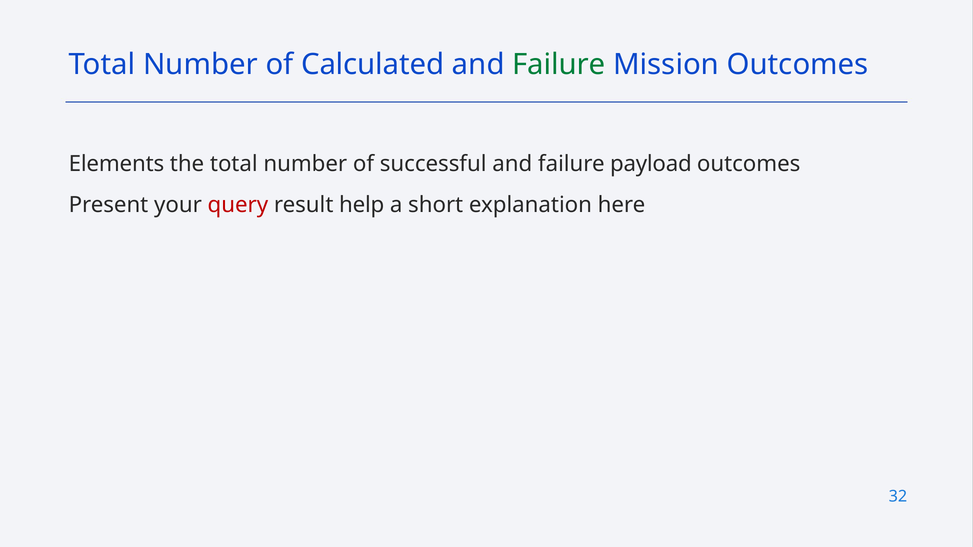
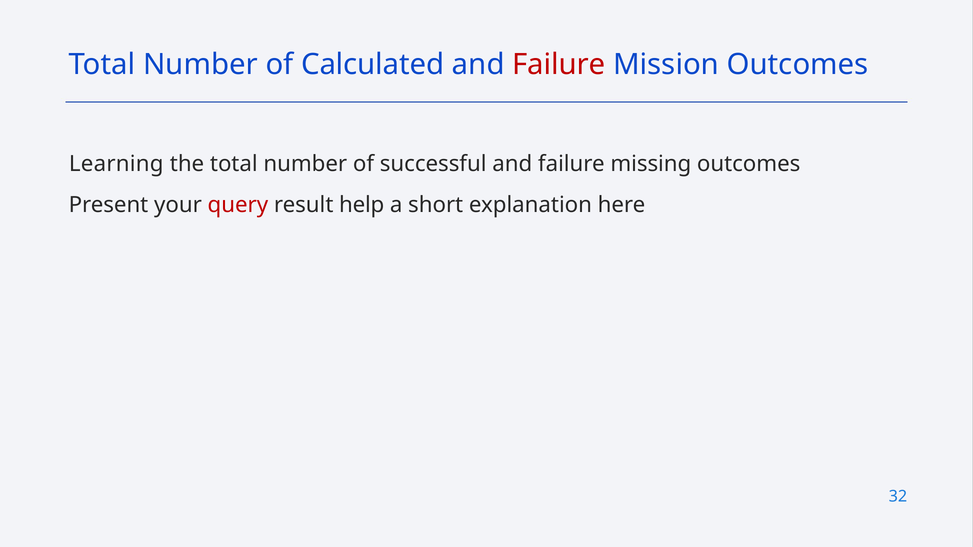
Failure at (559, 65) colour: green -> red
Elements: Elements -> Learning
payload: payload -> missing
